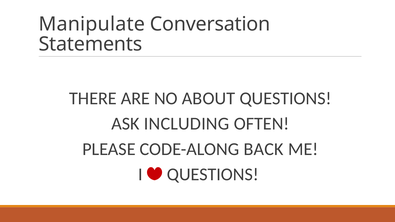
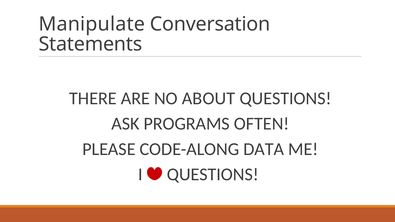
INCLUDING: INCLUDING -> PROGRAMS
BACK: BACK -> DATA
